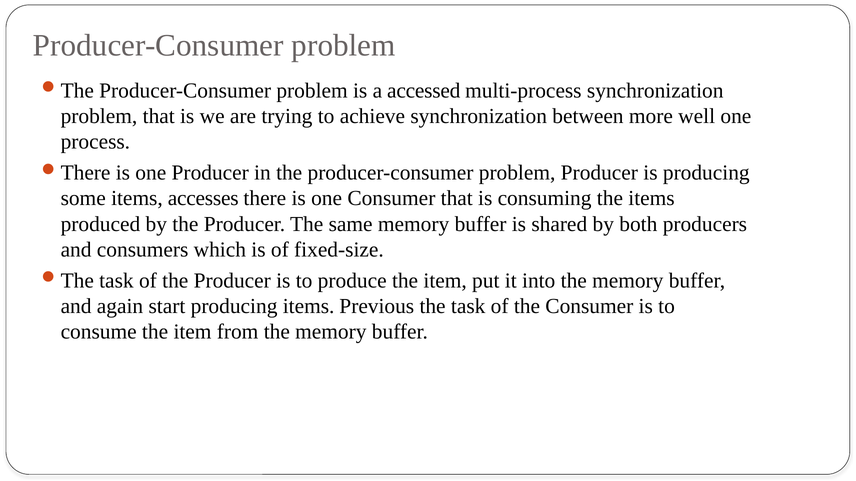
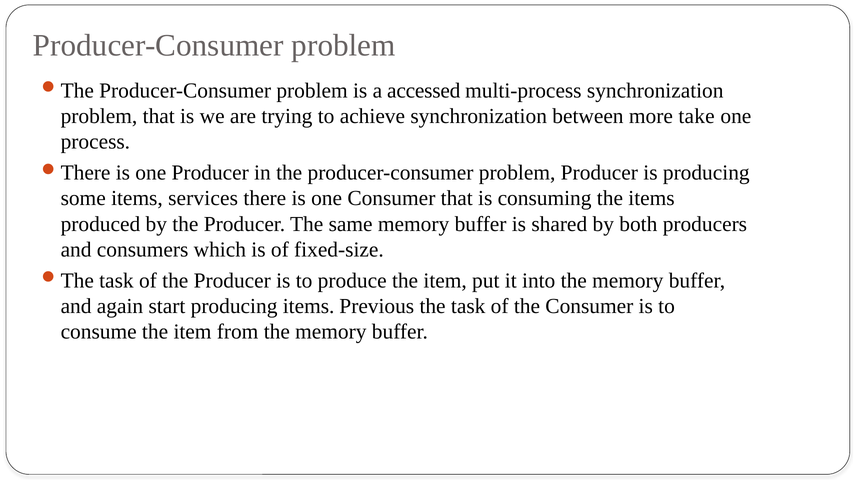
well: well -> take
accesses: accesses -> services
